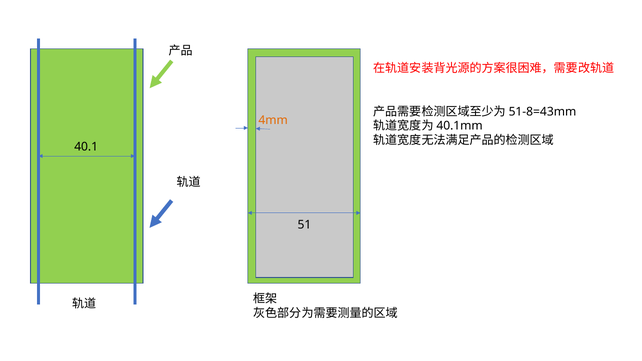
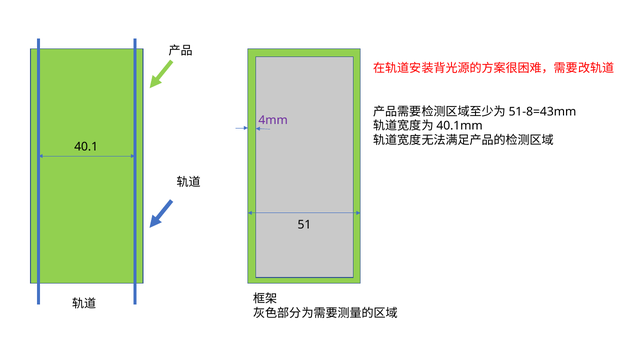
4mm colour: orange -> purple
